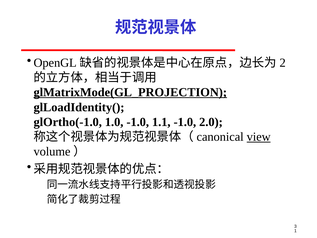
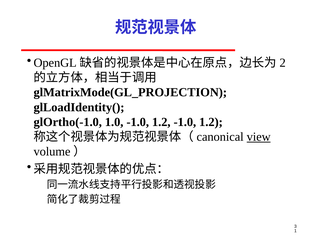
glMatrixMode(GL_PROJECTION underline: present -> none
1.0 -1.0 1.1: 1.1 -> 1.2
2.0 at (211, 122): 2.0 -> 1.2
